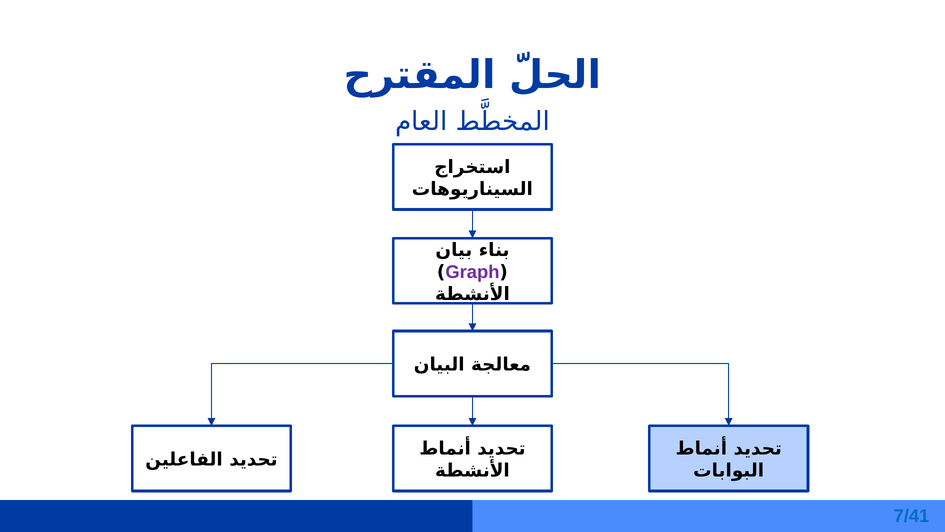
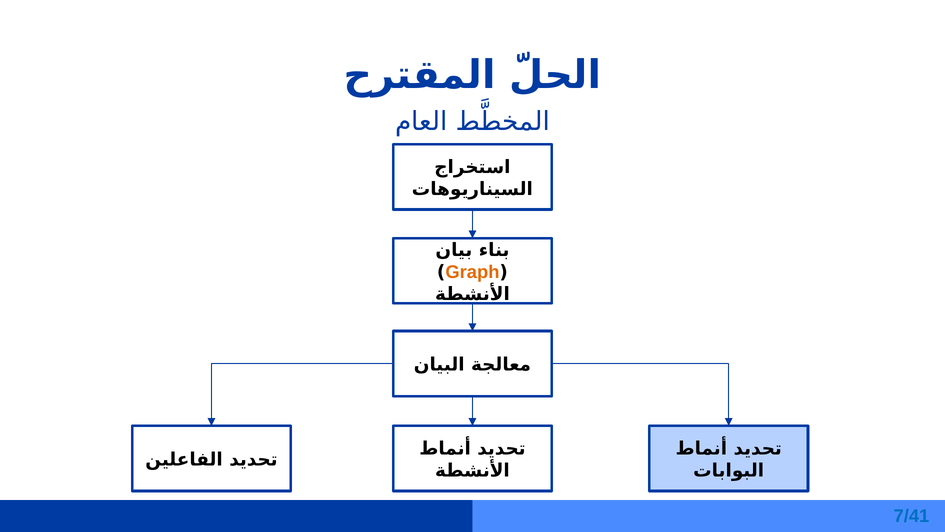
Graph colour: purple -> orange
